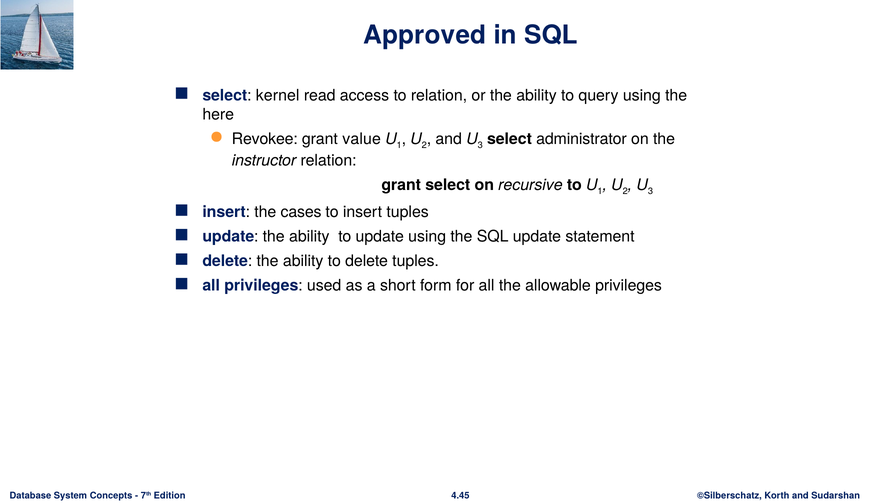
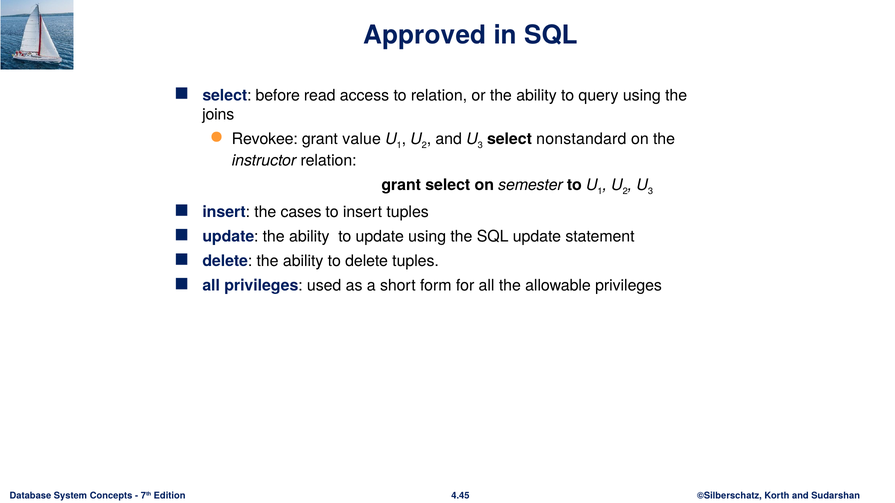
kernel: kernel -> before
here: here -> joins
administrator: administrator -> nonstandard
recursive: recursive -> semester
